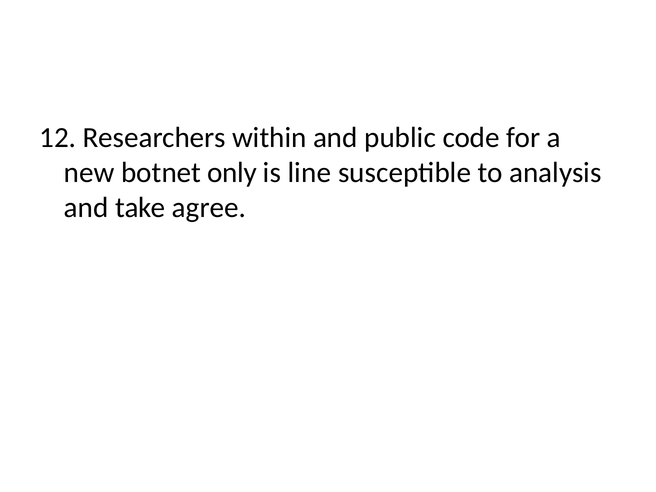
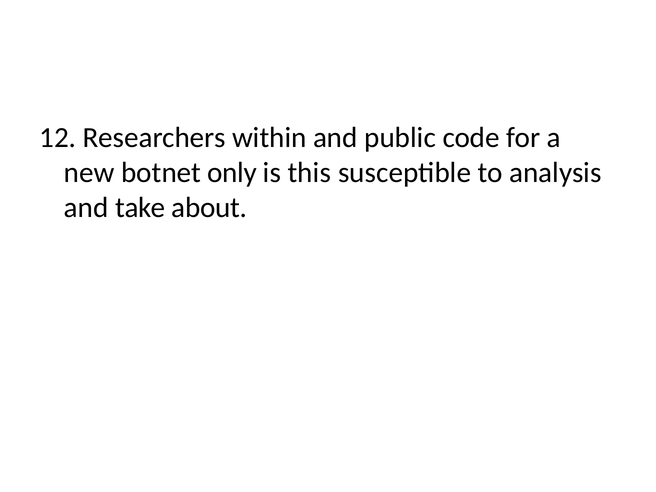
line: line -> this
agree: agree -> about
